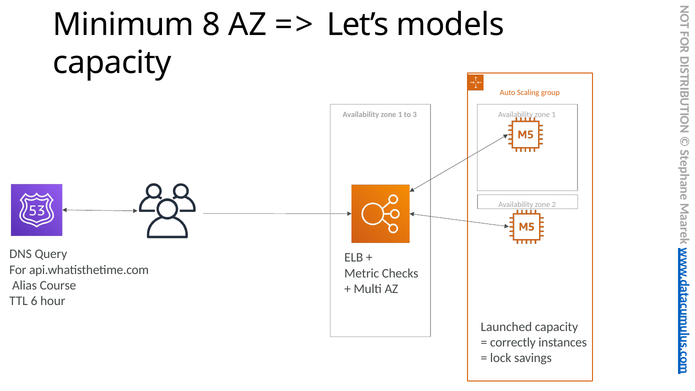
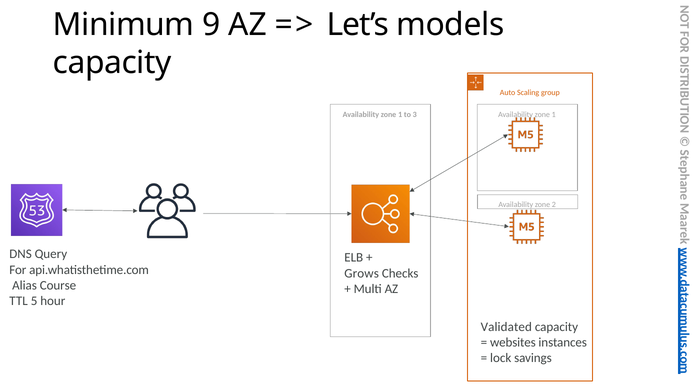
8: 8 -> 9
Metric: Metric -> Grows
6: 6 -> 5
Launched: Launched -> Validated
correctly: correctly -> websites
